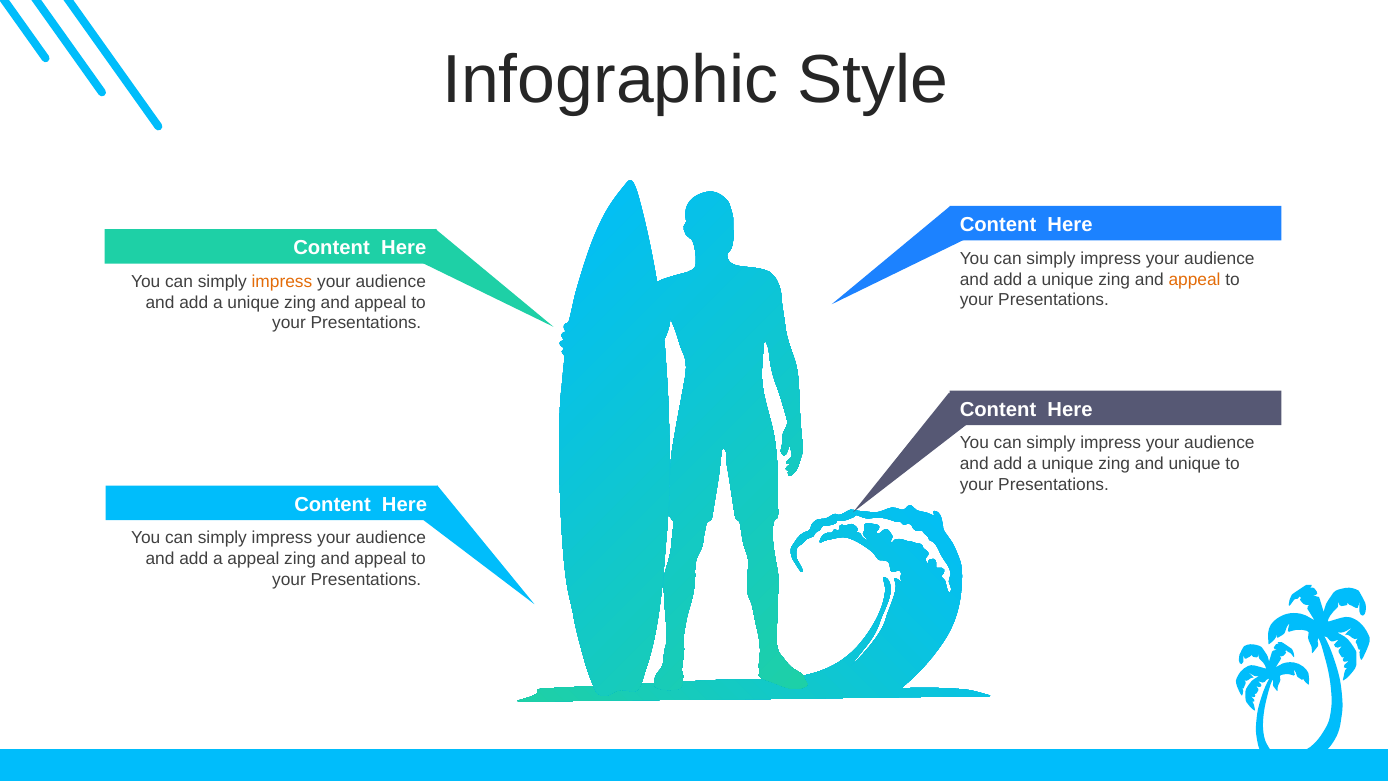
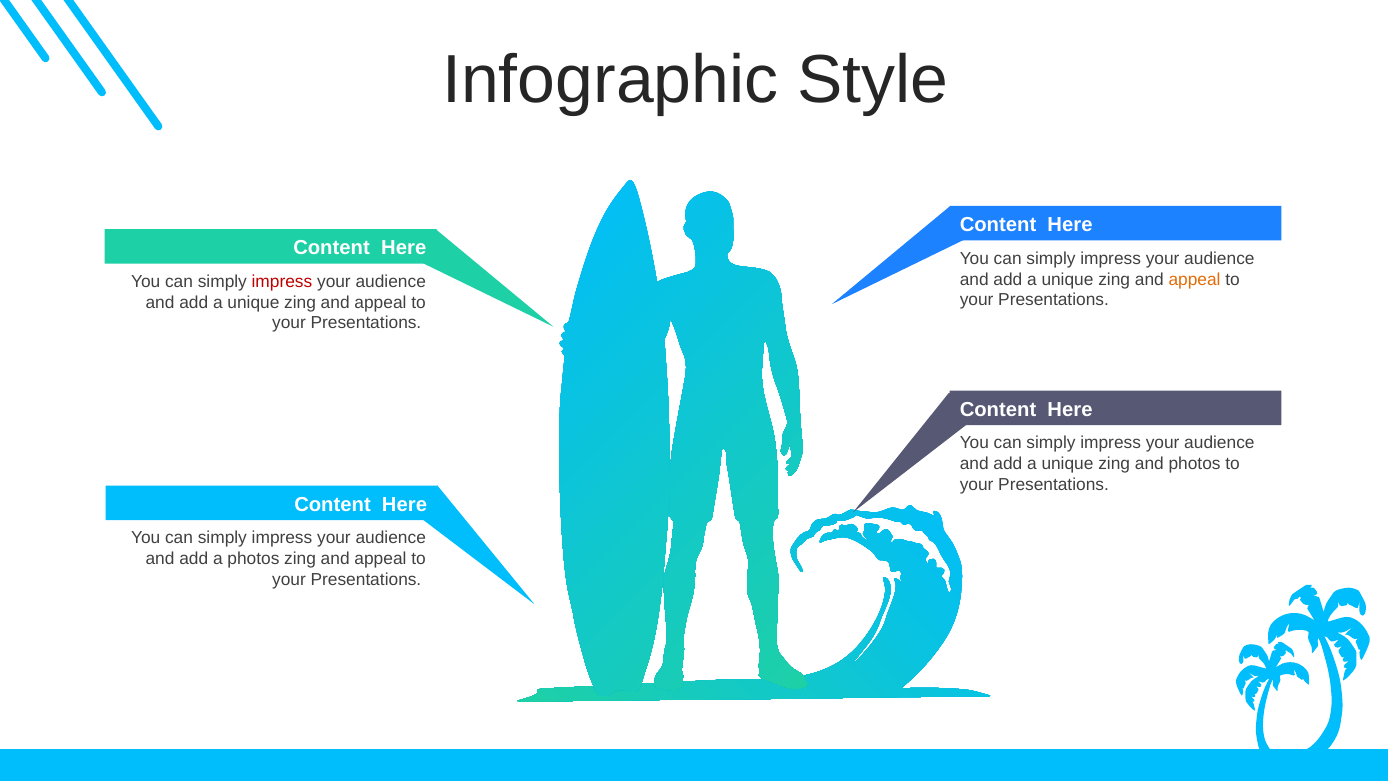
impress at (282, 281) colour: orange -> red
and unique: unique -> photos
a appeal: appeal -> photos
